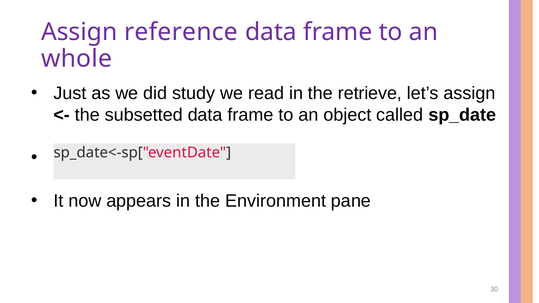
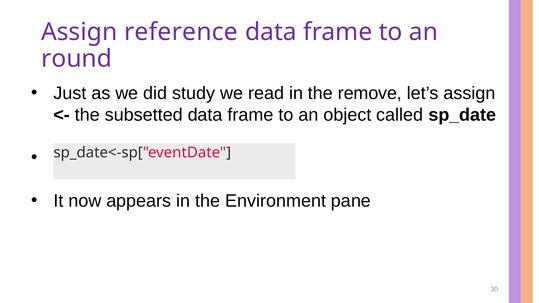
whole: whole -> round
retrieve: retrieve -> remove
